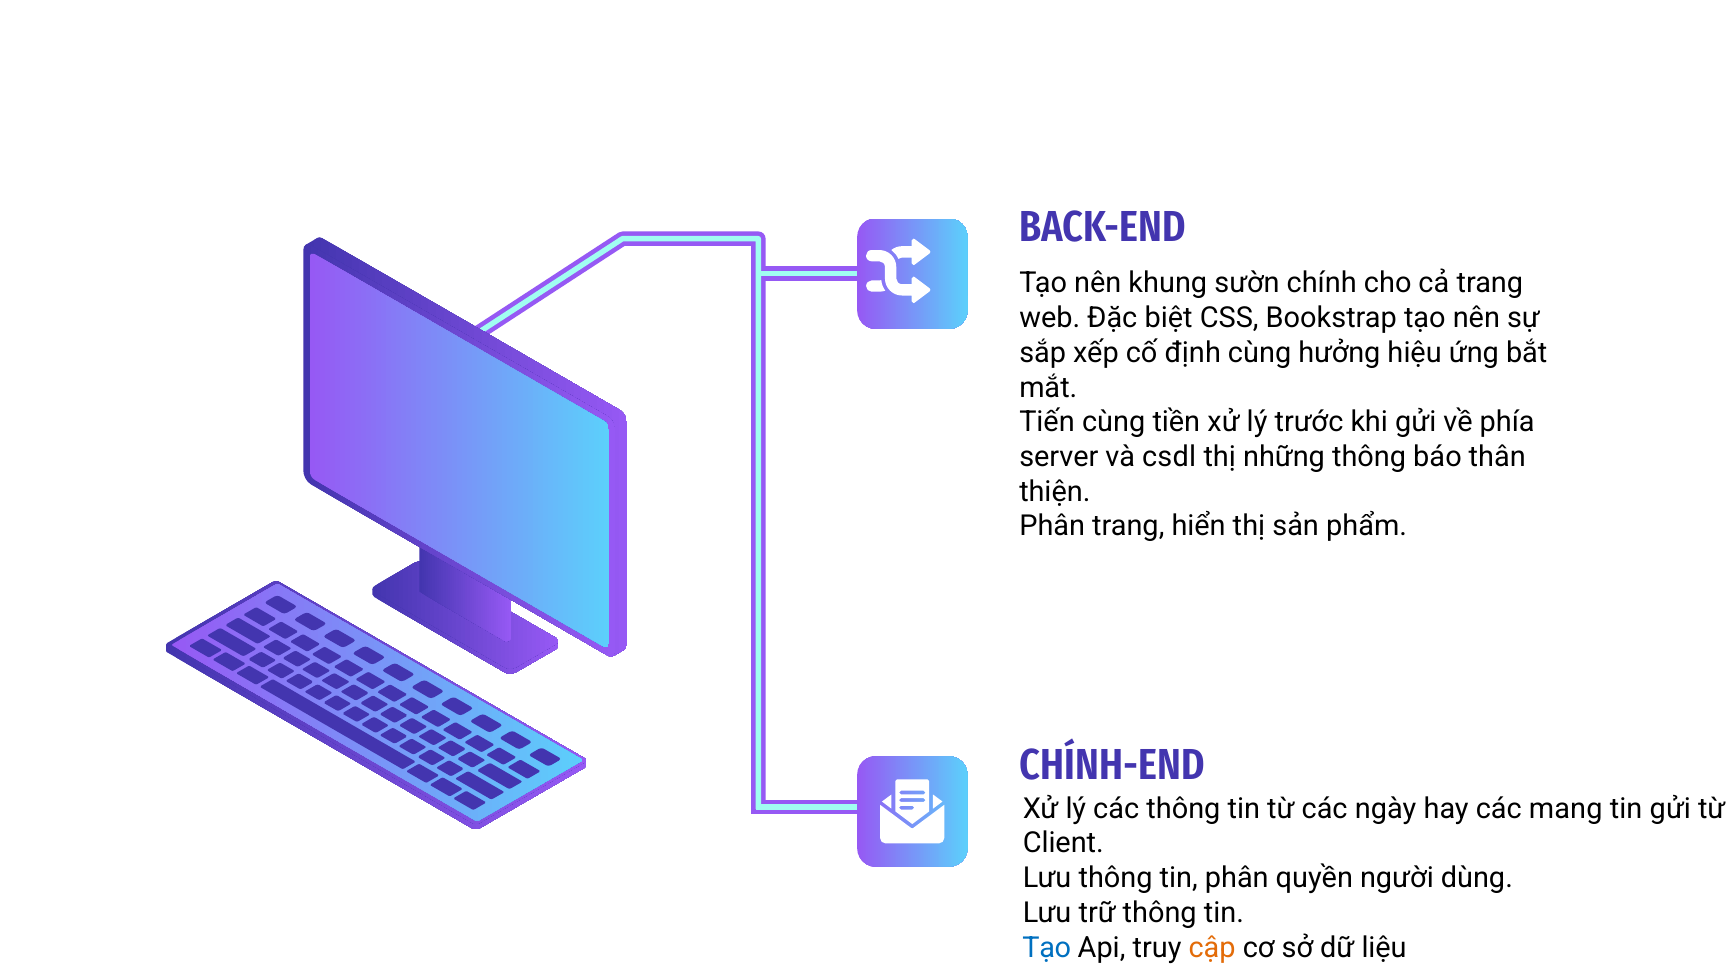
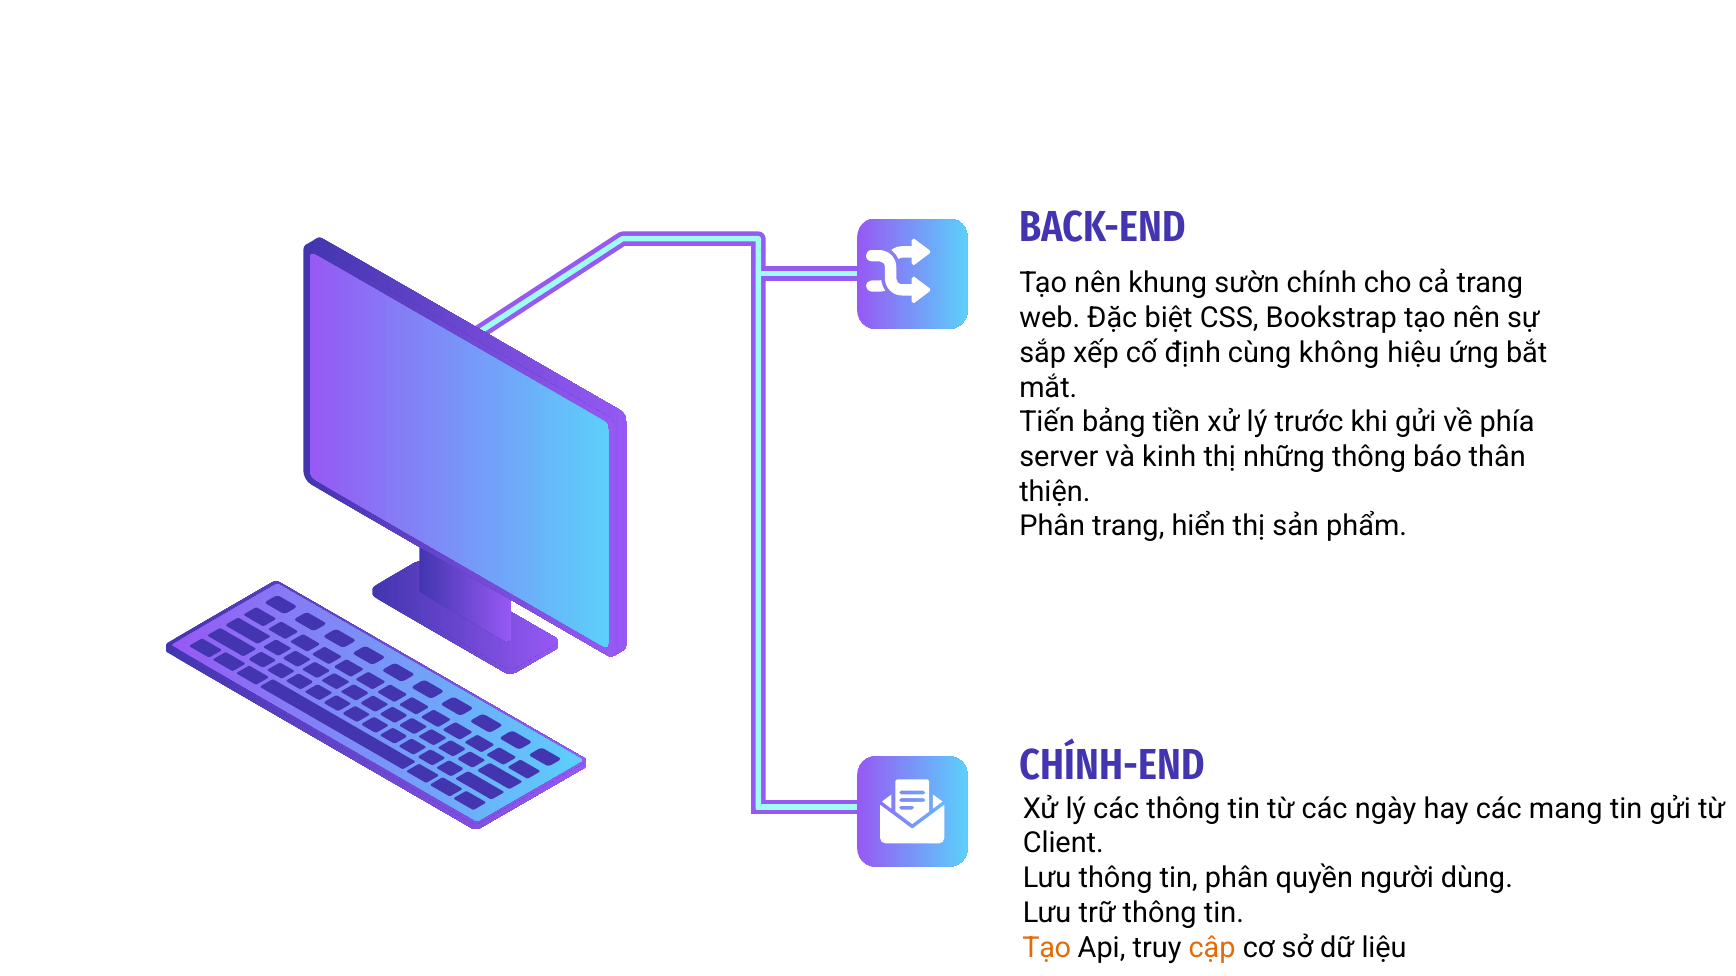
hưởng: hưởng -> không
Tiến cùng: cùng -> bảng
csdl: csdl -> kinh
Tạo at (1047, 948) colour: blue -> orange
